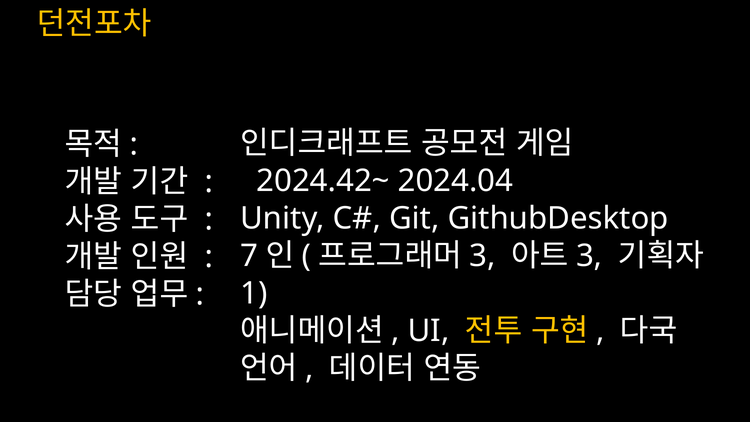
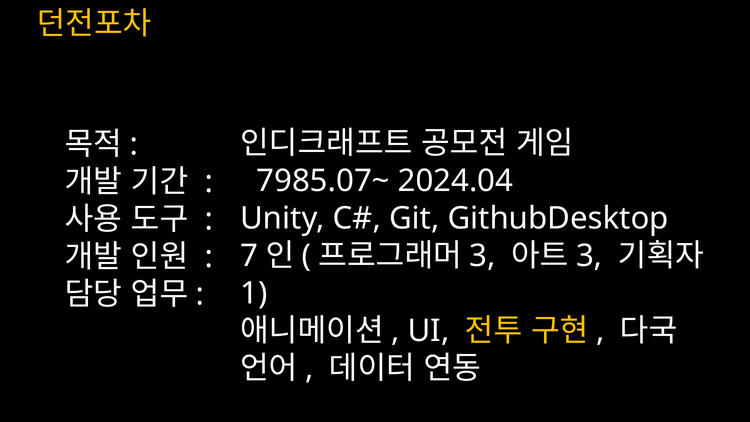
2024.42~: 2024.42~ -> 7985.07~
